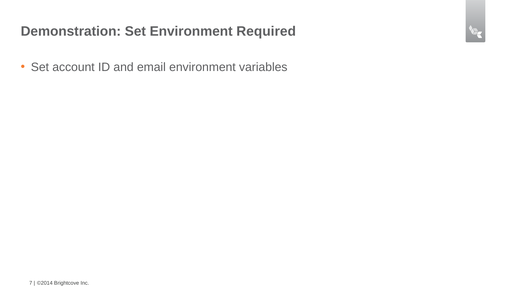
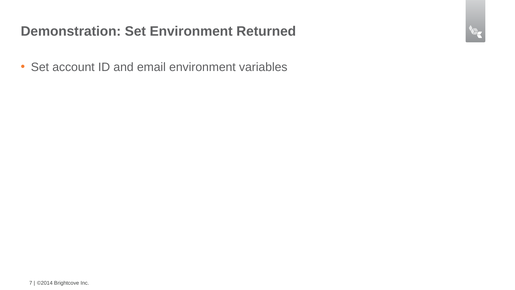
Required: Required -> Returned
